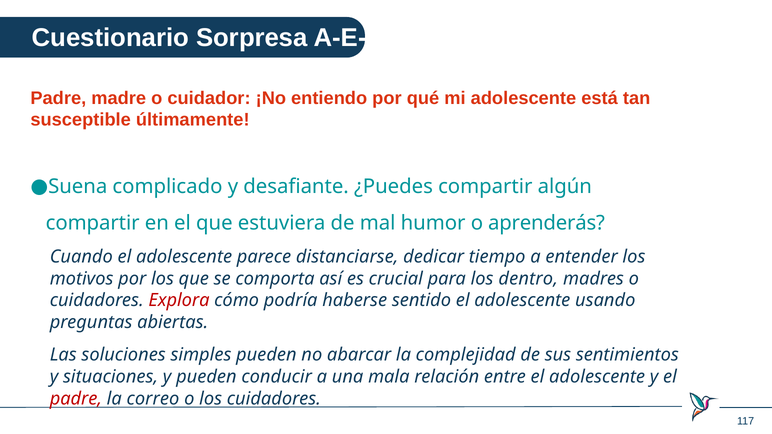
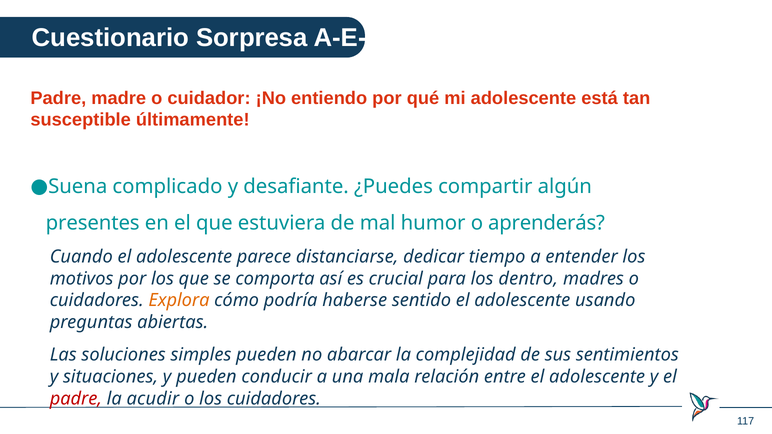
compartir at (93, 223): compartir -> presentes
Explora colour: red -> orange
correo: correo -> acudir
